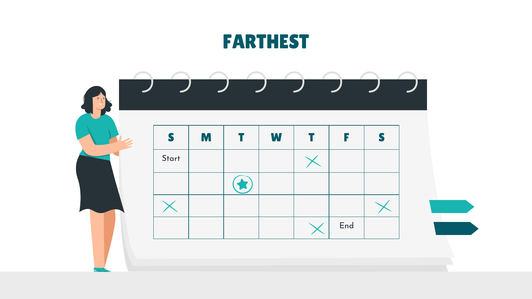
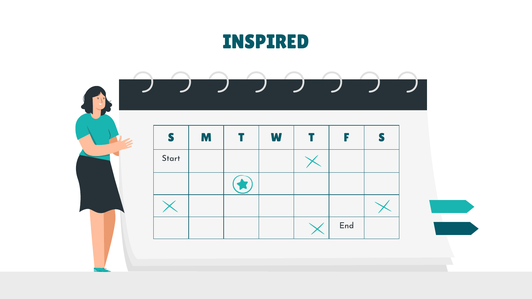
FARTHEST: FARTHEST -> INSPIRED
